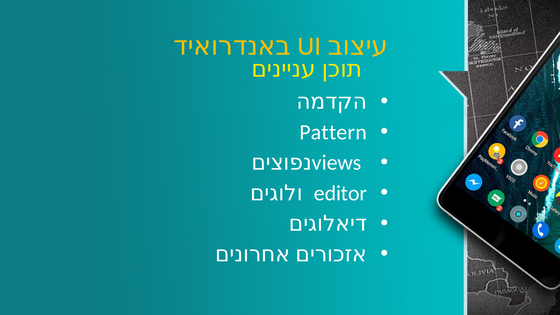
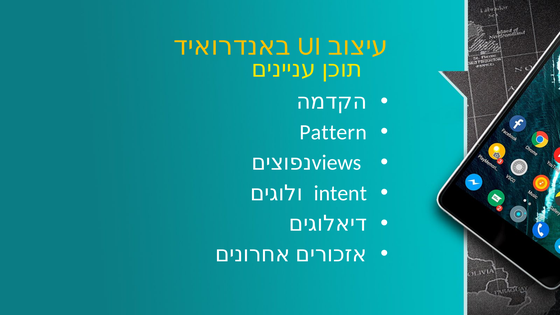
editor: editor -> intent
